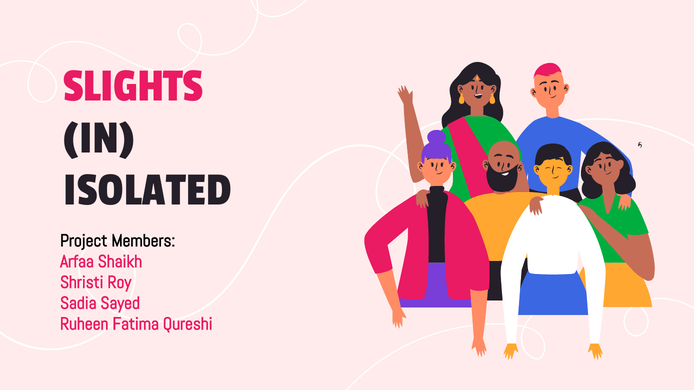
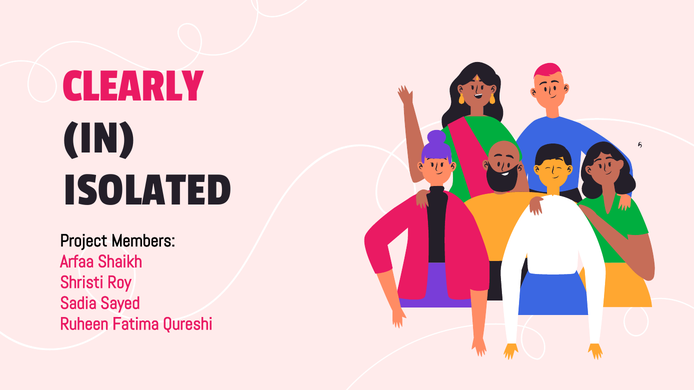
SLIGHTS: SLIGHTS -> CLEARLY
